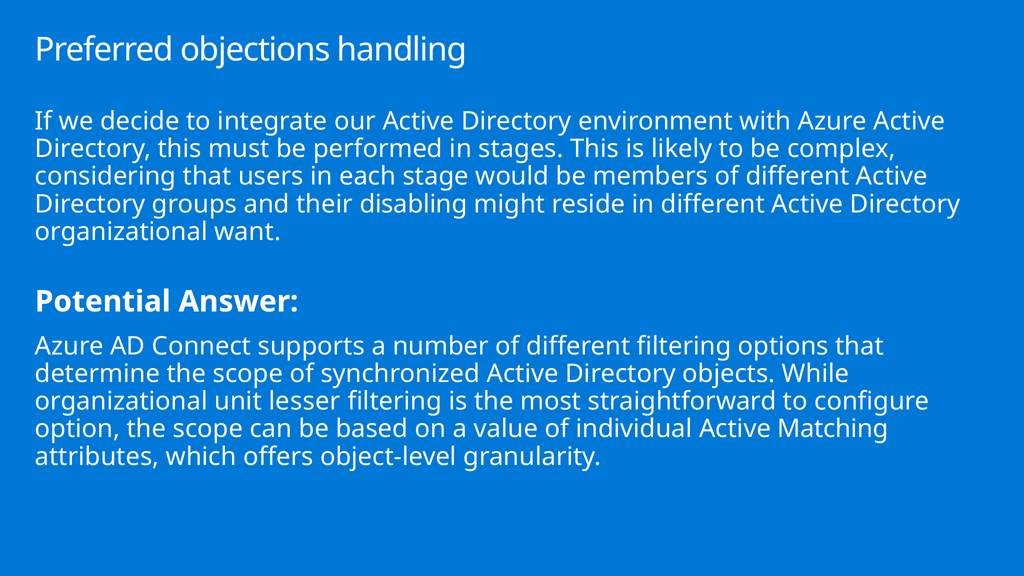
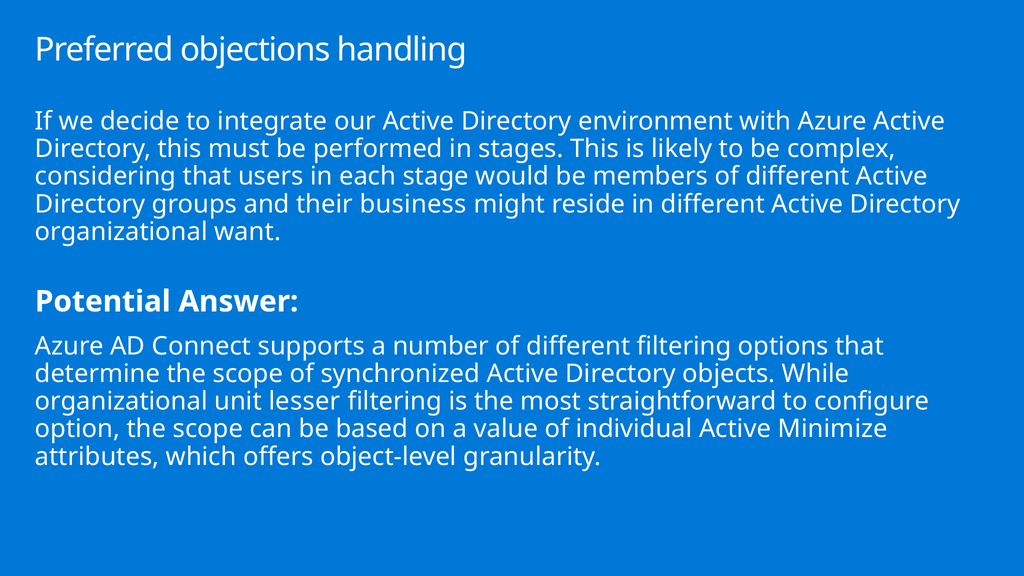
disabling: disabling -> business
Matching: Matching -> Minimize
